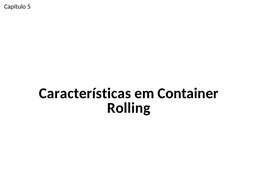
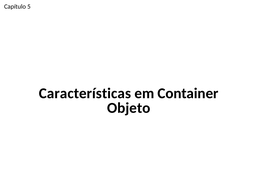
Rolling: Rolling -> Objeto
